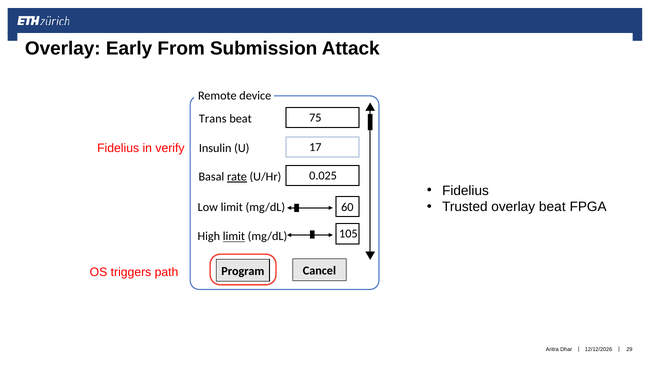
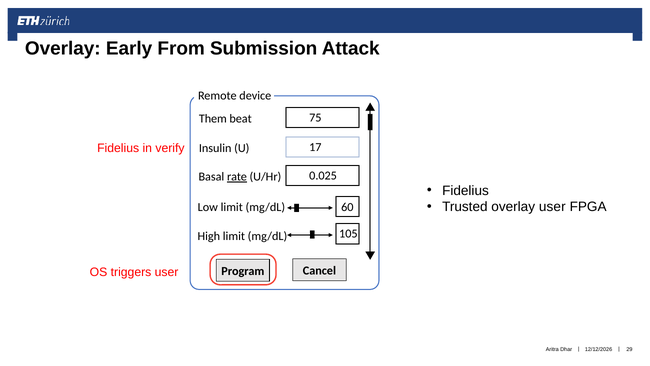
Trans: Trans -> Them
overlay beat: beat -> user
limit at (234, 236) underline: present -> none
triggers path: path -> user
